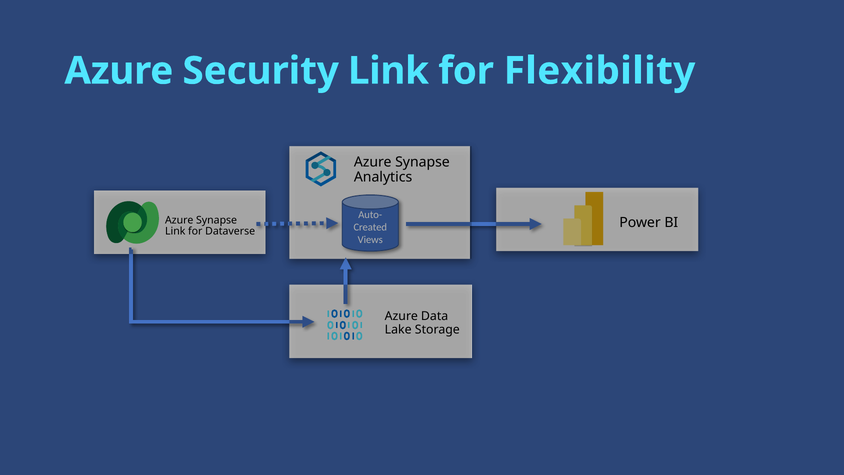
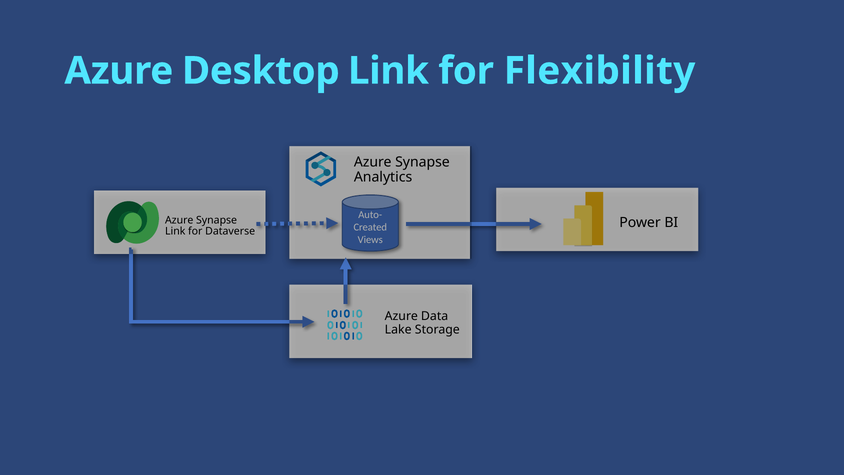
Security: Security -> Desktop
